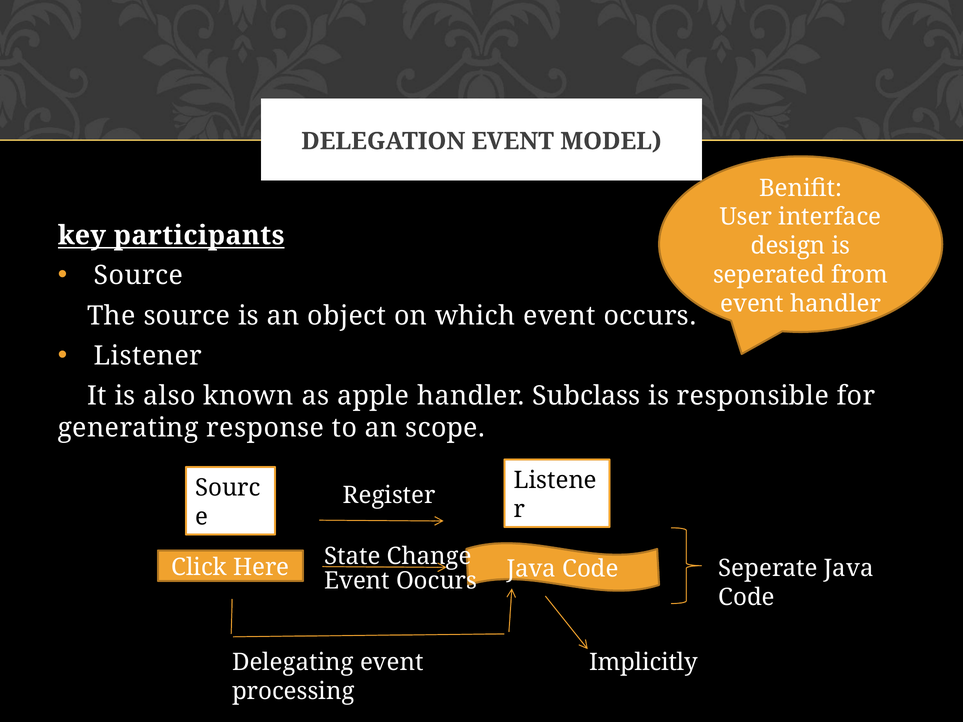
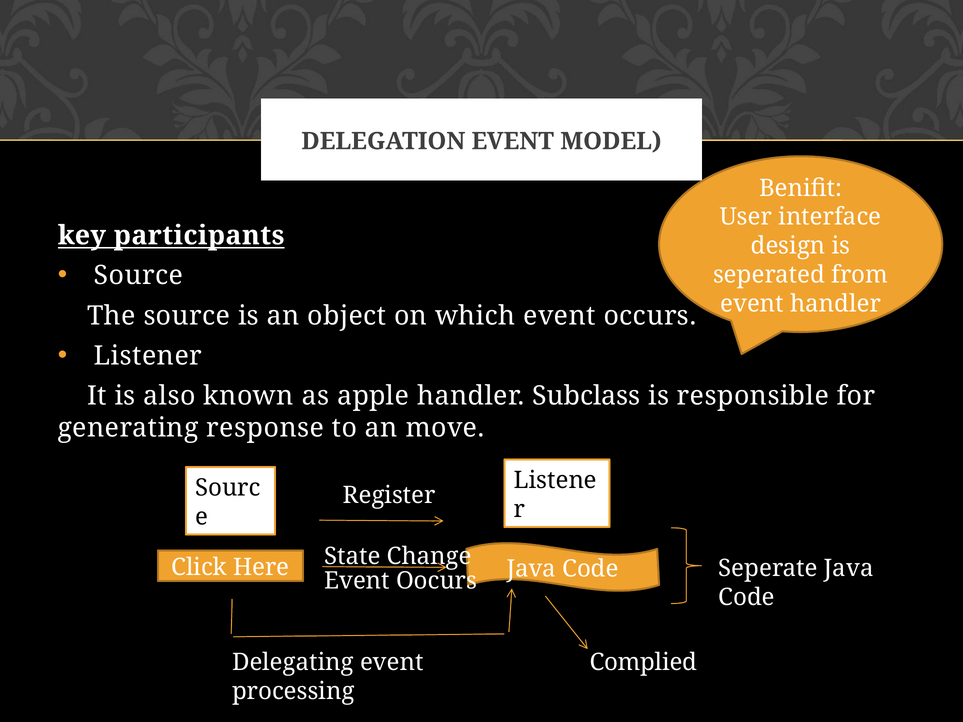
scope: scope -> move
Implicitly: Implicitly -> Complied
